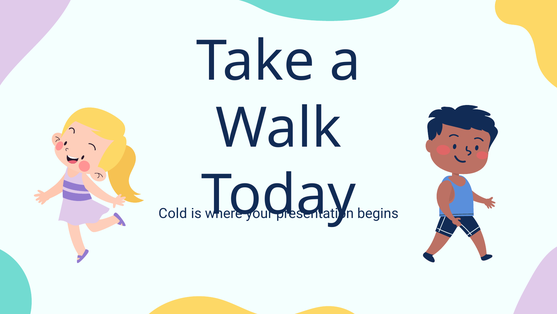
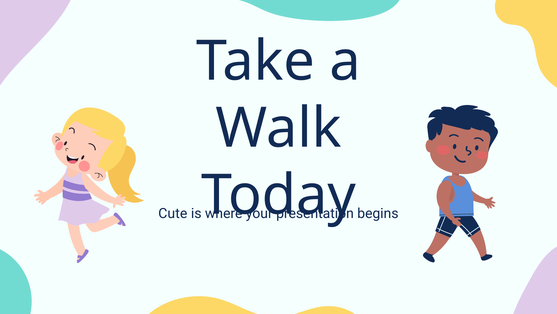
Cold: Cold -> Cute
